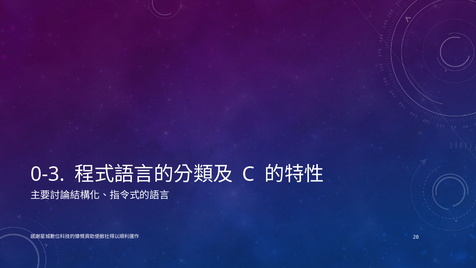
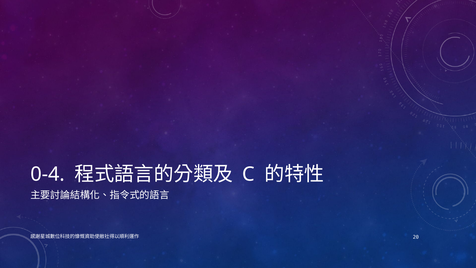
0-3: 0-3 -> 0-4
